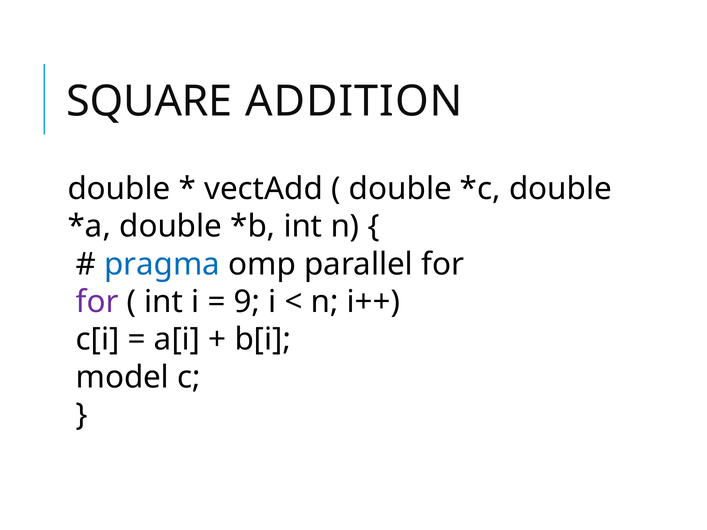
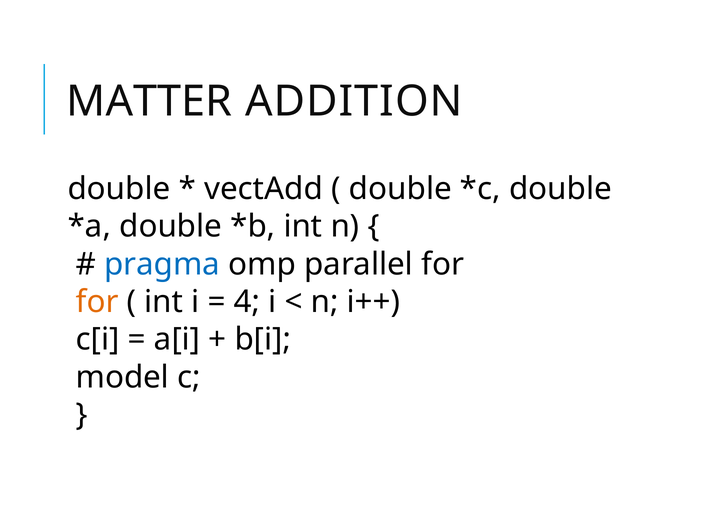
SQUARE: SQUARE -> MATTER
for at (97, 302) colour: purple -> orange
9: 9 -> 4
